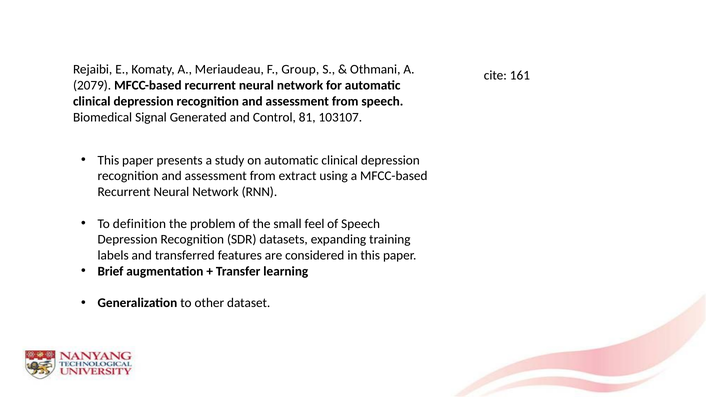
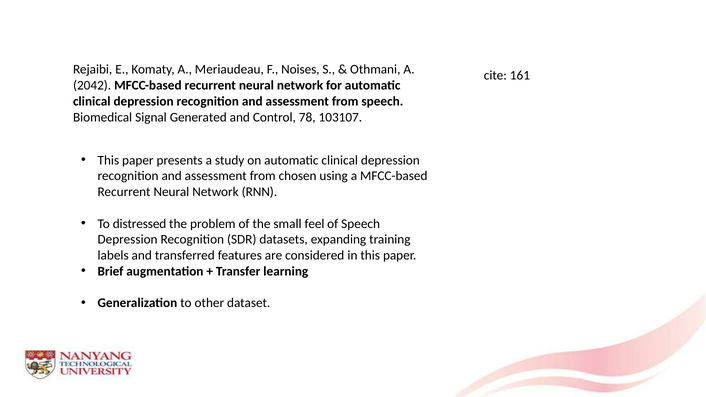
Group: Group -> Noises
2079: 2079 -> 2042
81: 81 -> 78
extract: extract -> chosen
definition: definition -> distressed
